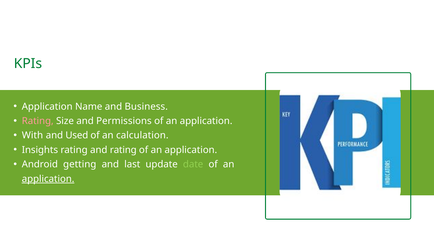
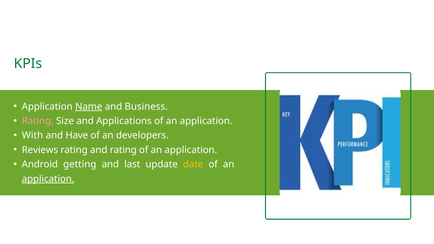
Name underline: none -> present
Permissions: Permissions -> Applications
Used: Used -> Have
calculation: calculation -> developers
Insights: Insights -> Reviews
date colour: light green -> yellow
